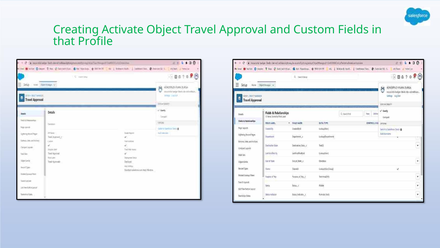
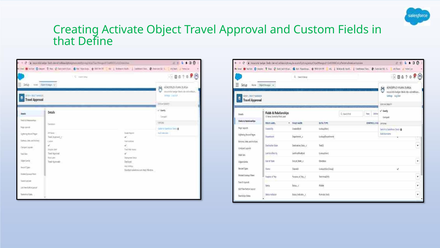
Profile: Profile -> Define
